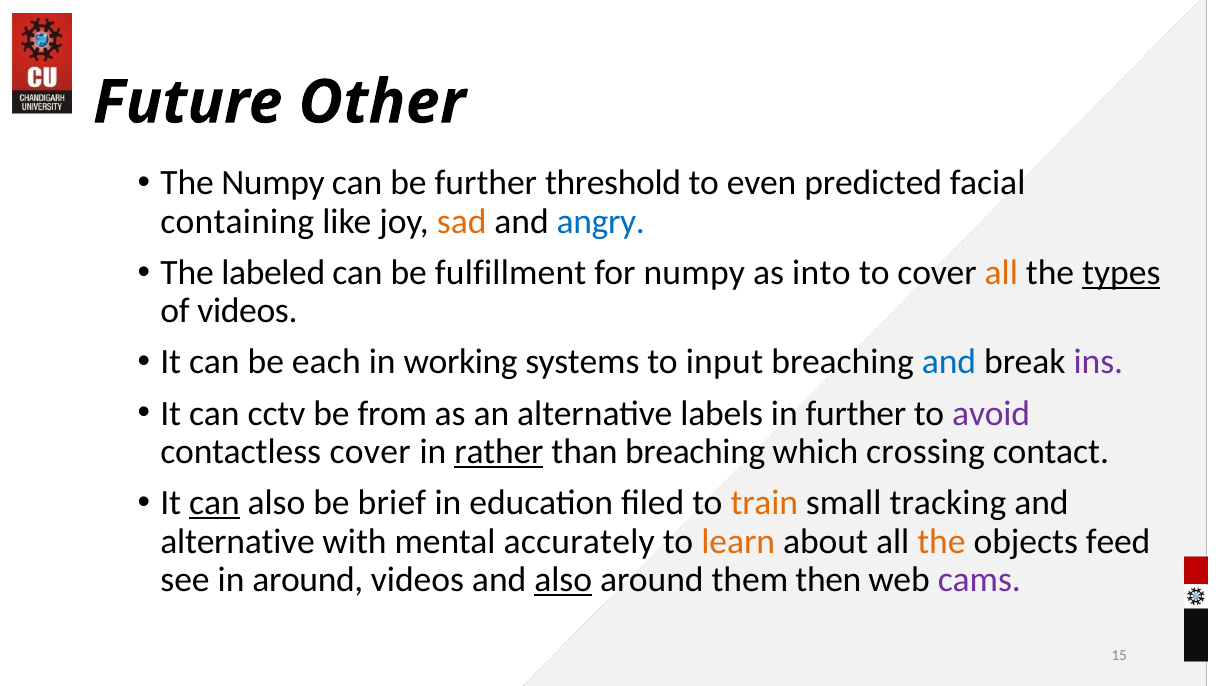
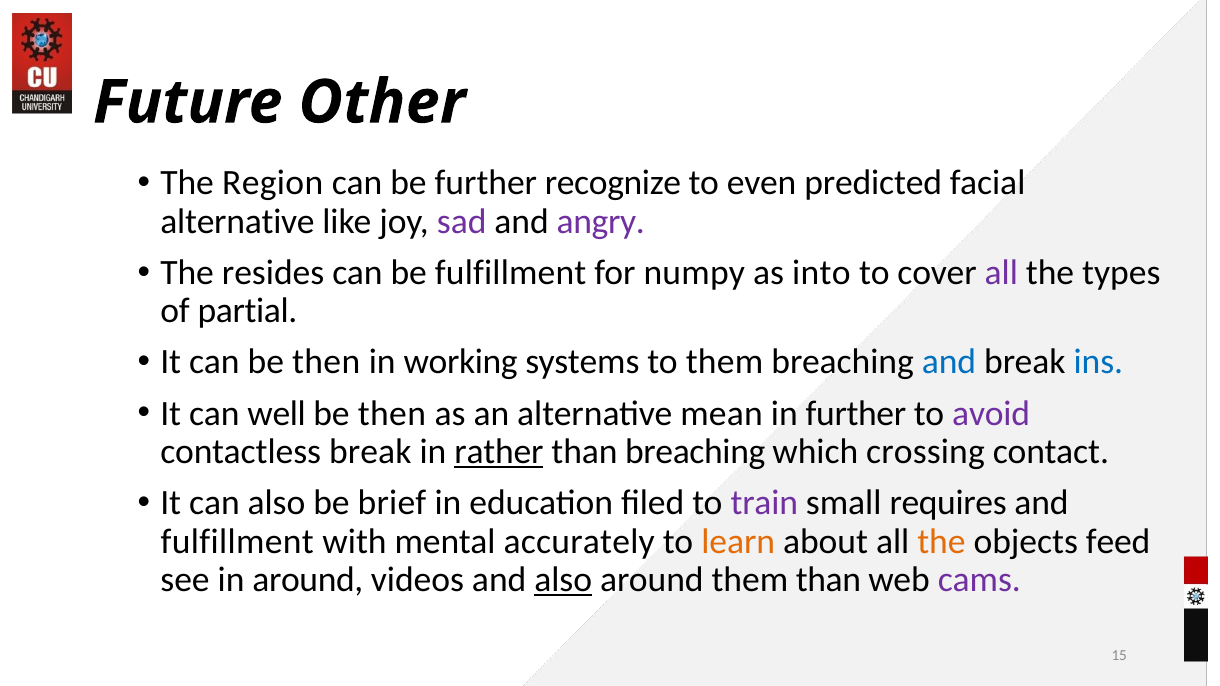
The Numpy: Numpy -> Region
threshold: threshold -> recognize
containing at (237, 222): containing -> alternative
sad colour: orange -> purple
angry colour: blue -> purple
labeled: labeled -> resides
all at (1001, 273) colour: orange -> purple
types underline: present -> none
of videos: videos -> partial
can be each: each -> then
to input: input -> them
ins colour: purple -> blue
cctv: cctv -> well
from at (392, 414): from -> then
labels: labels -> mean
contactless cover: cover -> break
can at (214, 503) underline: present -> none
train colour: orange -> purple
tracking: tracking -> requires
alternative at (238, 542): alternative -> fulfillment
them then: then -> than
